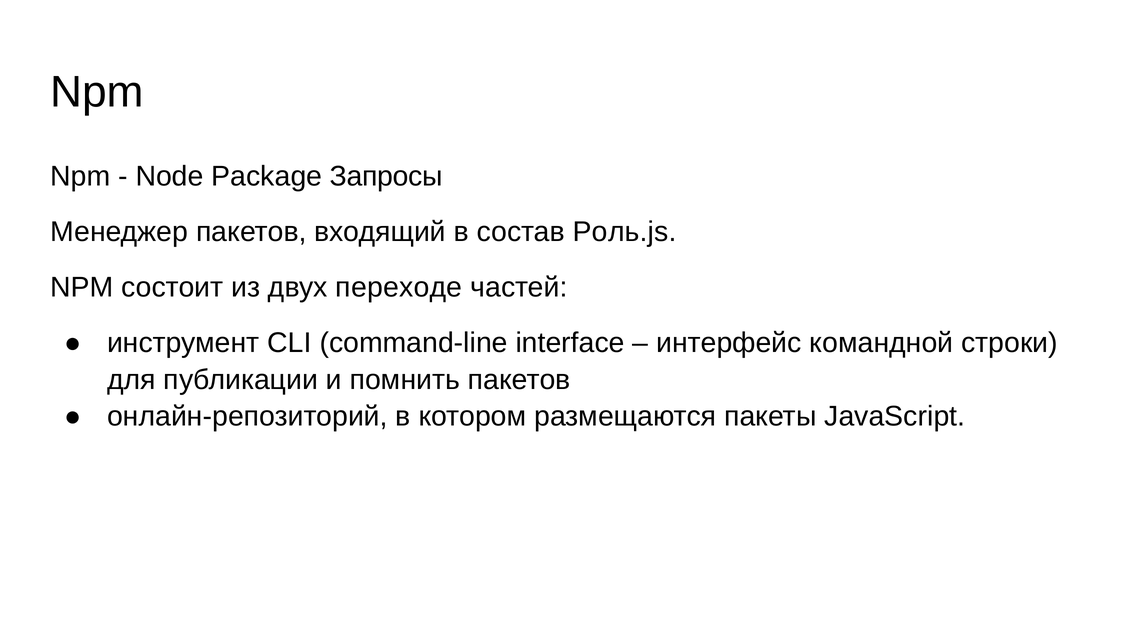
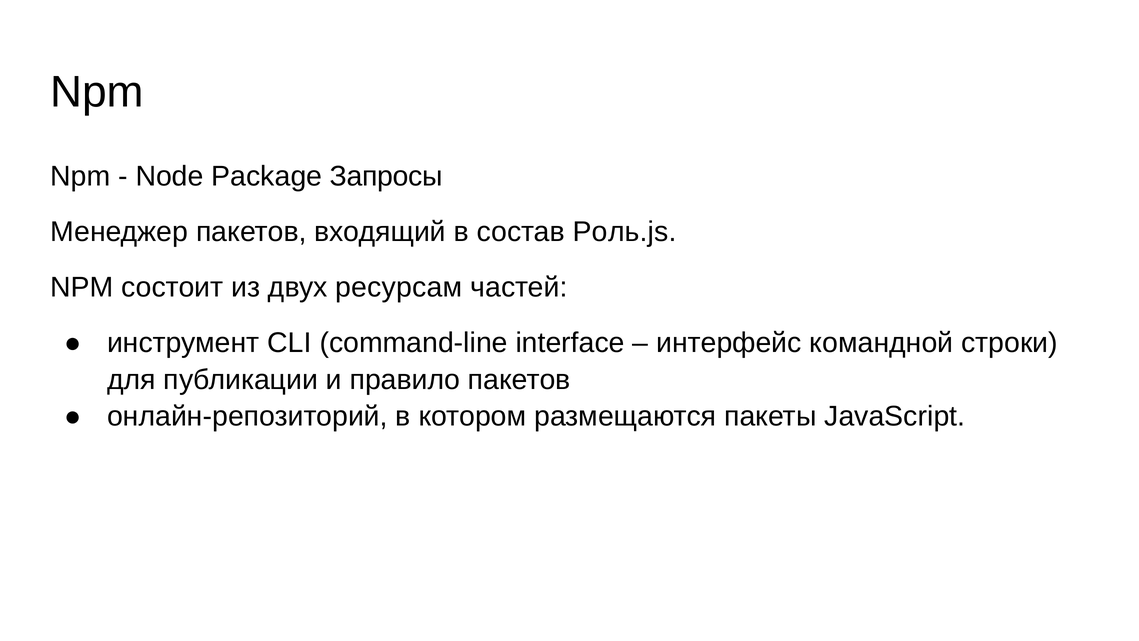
переходе: переходе -> ресурсам
помнить: помнить -> правило
